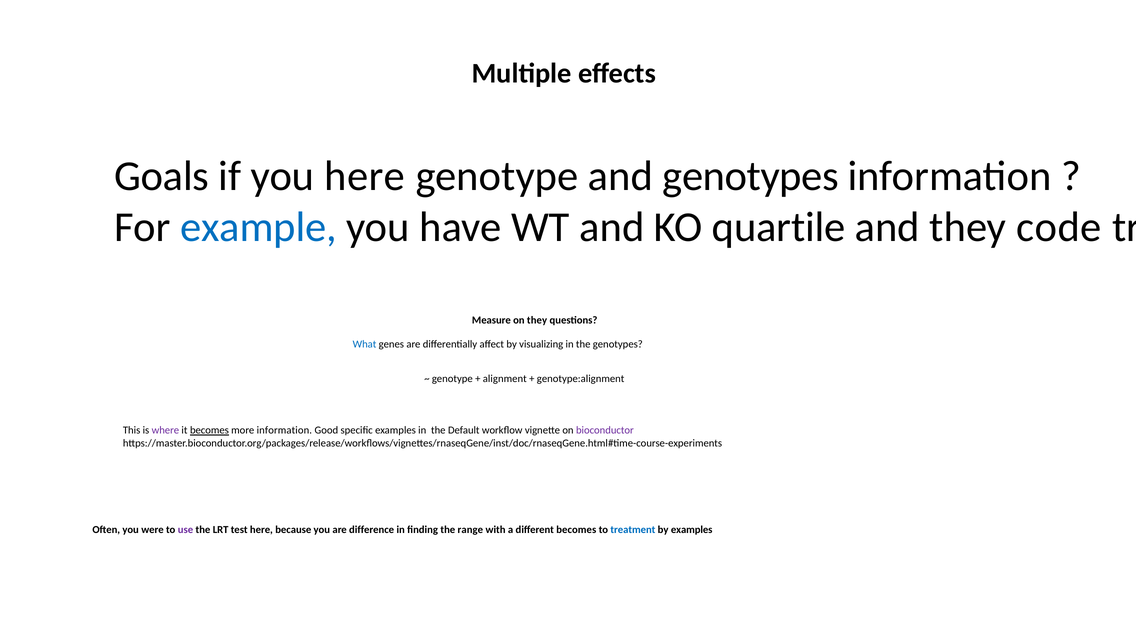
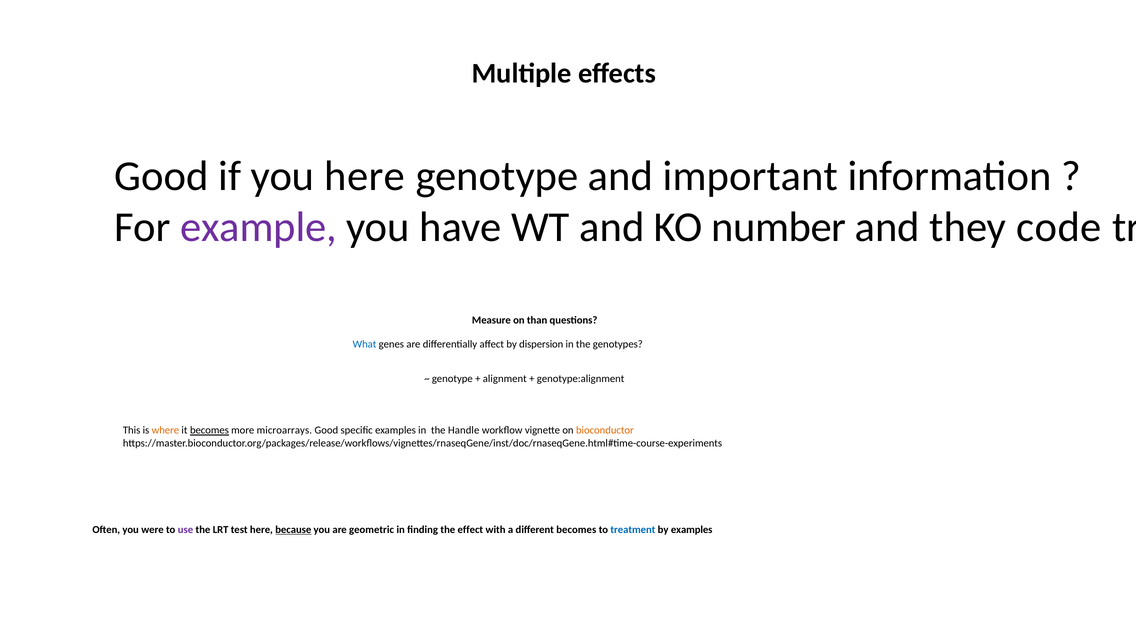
Goals at (162, 176): Goals -> Good
and genotypes: genotypes -> important
example colour: blue -> purple
quartile: quartile -> number
on they: they -> than
visualizing: visualizing -> dispersion
where colour: purple -> orange
more information: information -> microarrays
Default: Default -> Handle
bioconductor colour: purple -> orange
because underline: none -> present
difference: difference -> geometric
range: range -> effect
